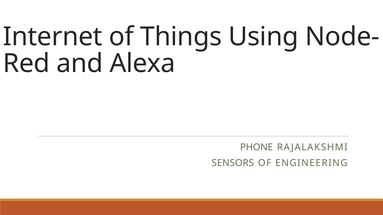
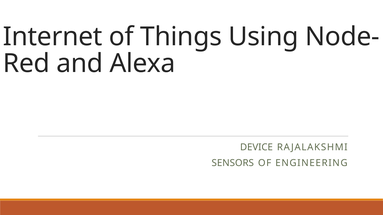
PHONE: PHONE -> DEVICE
